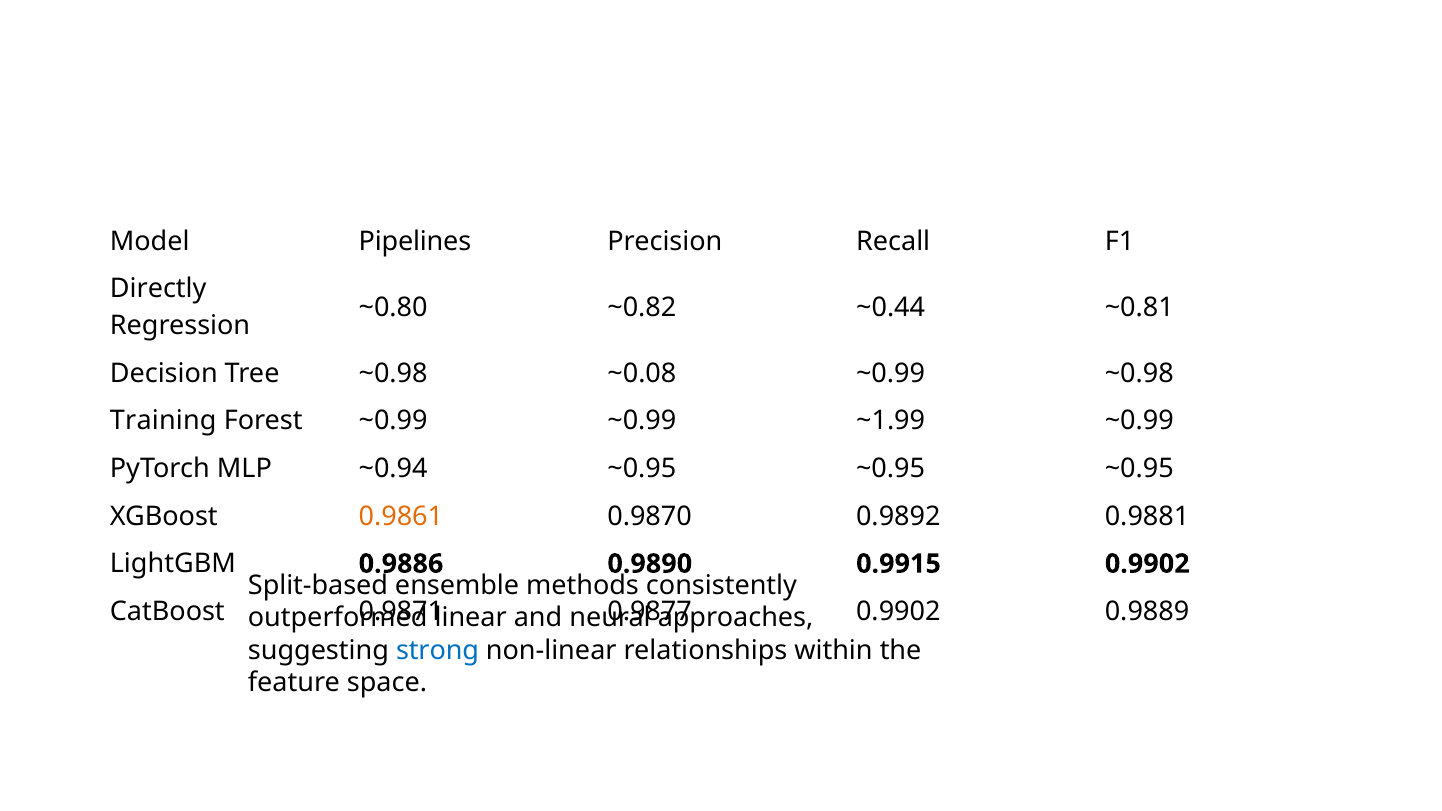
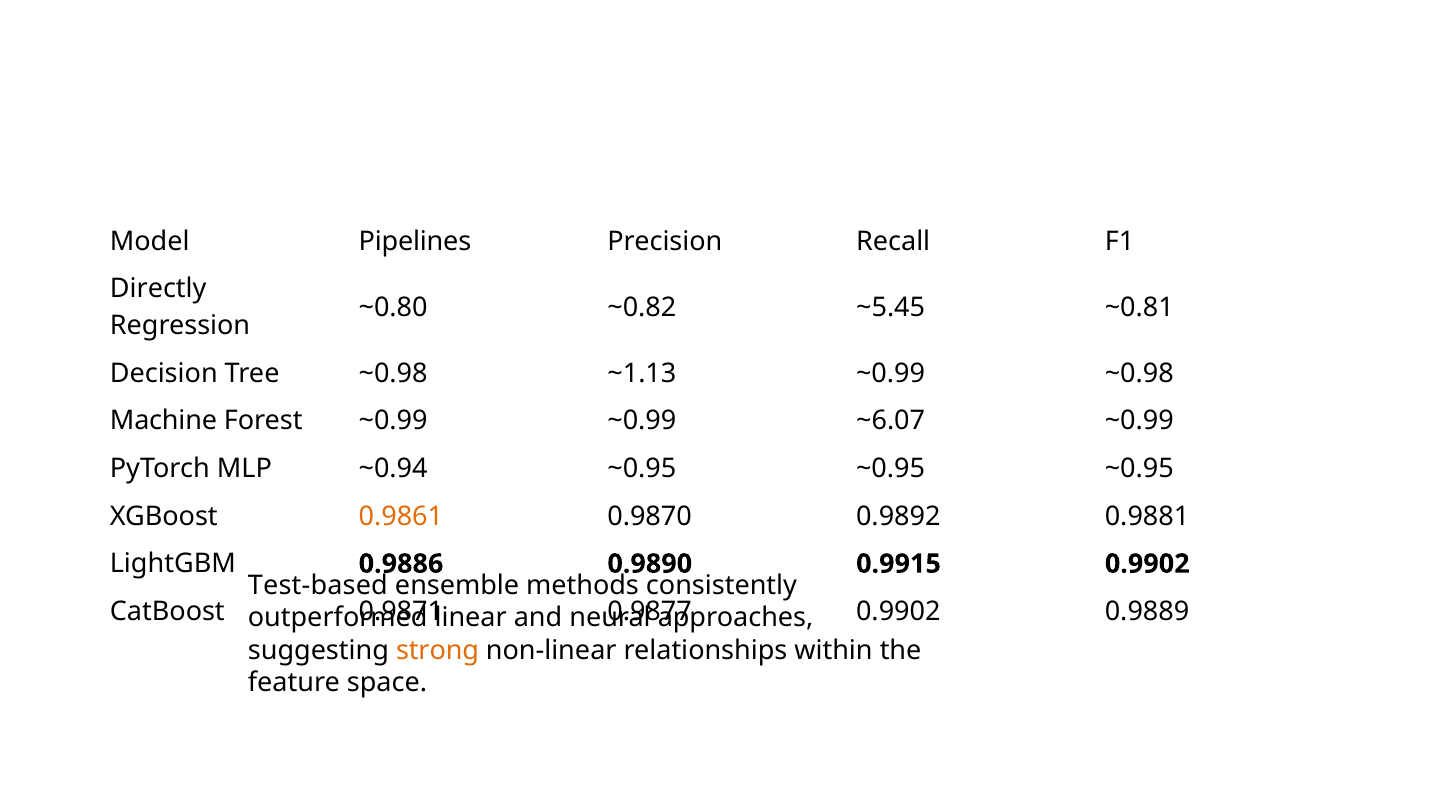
~0.44: ~0.44 -> ~5.45
~0.08: ~0.08 -> ~1.13
Training: Training -> Machine
~1.99: ~1.99 -> ~6.07
Split-based: Split-based -> Test-based
strong colour: blue -> orange
